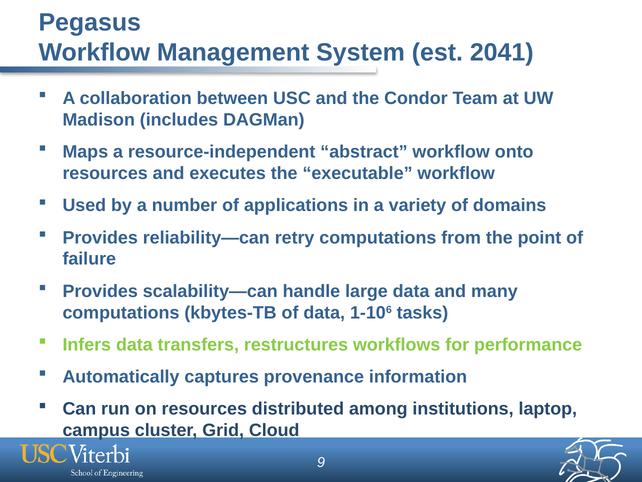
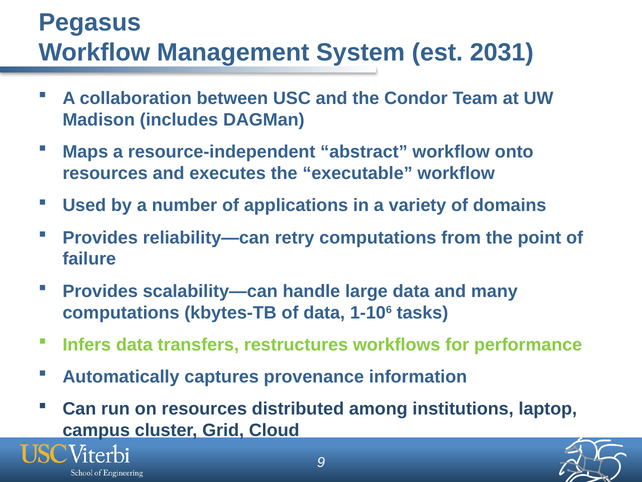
2041: 2041 -> 2031
